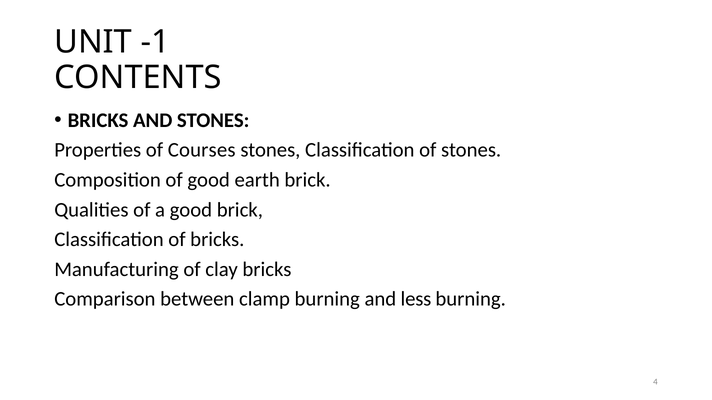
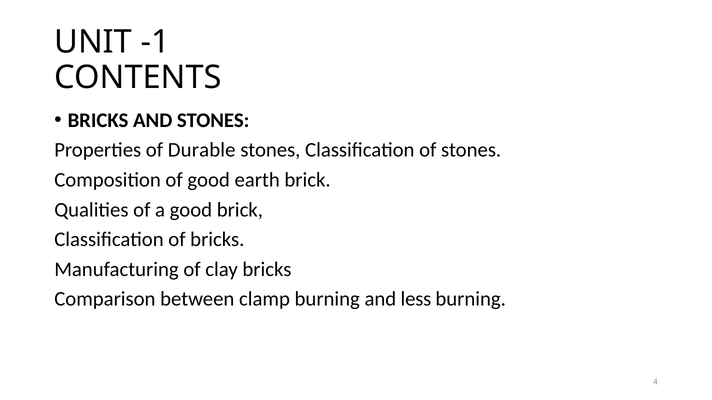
Courses: Courses -> Durable
